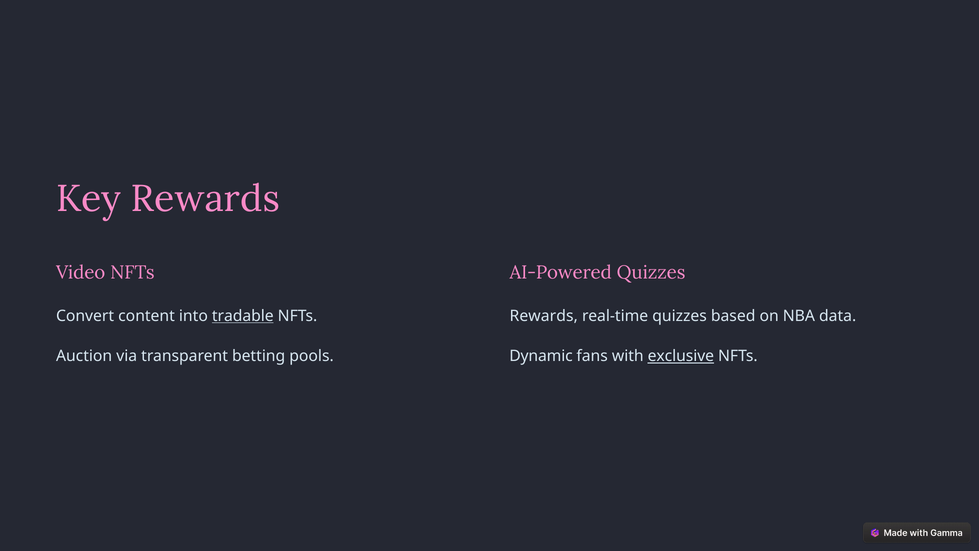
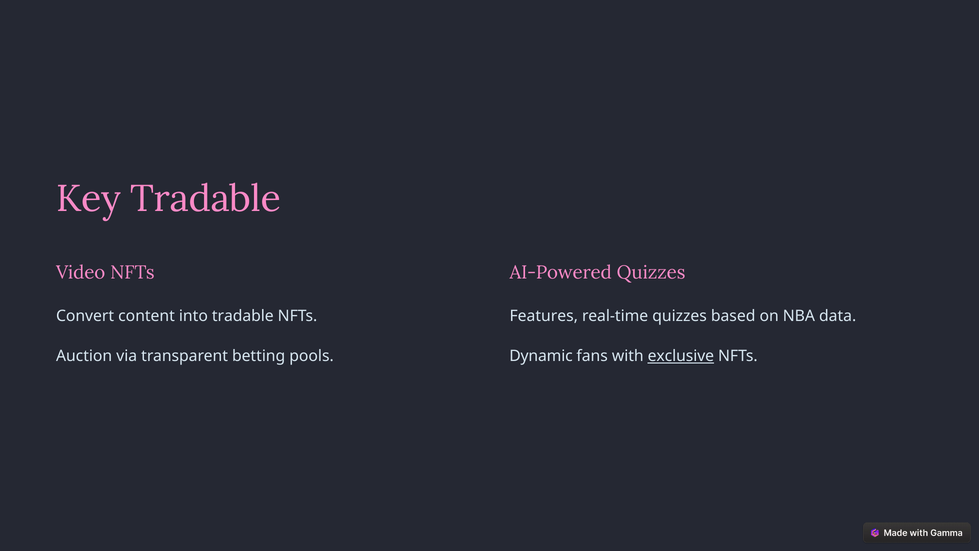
Key Rewards: Rewards -> Tradable
tradable at (243, 316) underline: present -> none
Rewards at (544, 316): Rewards -> Features
